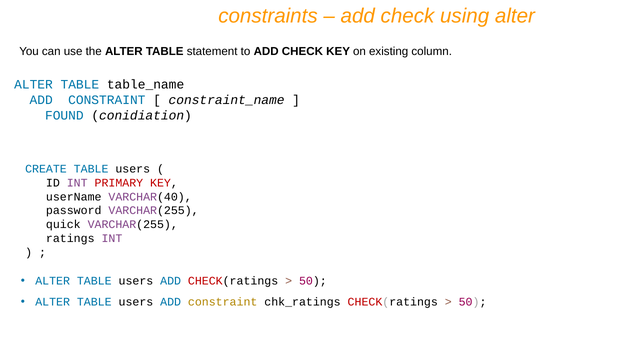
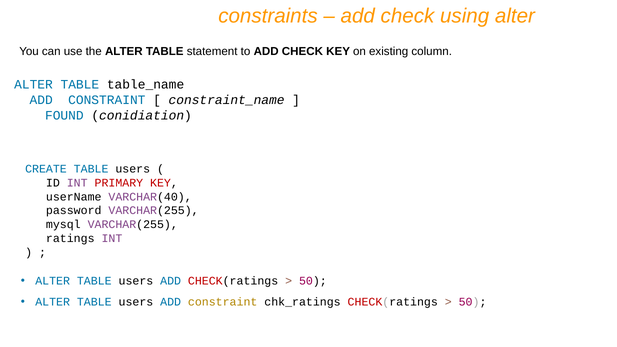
quick: quick -> mysql
